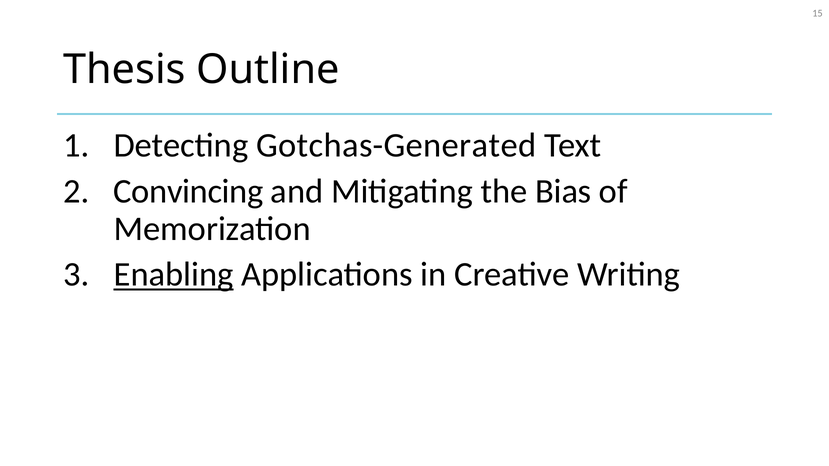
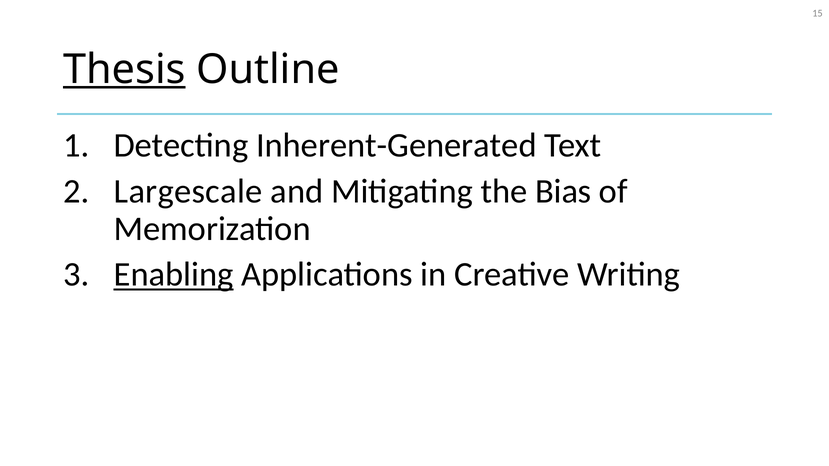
Thesis underline: none -> present
Gotchas-Generated: Gotchas-Generated -> Inherent-Generated
Convincing: Convincing -> Largescale
